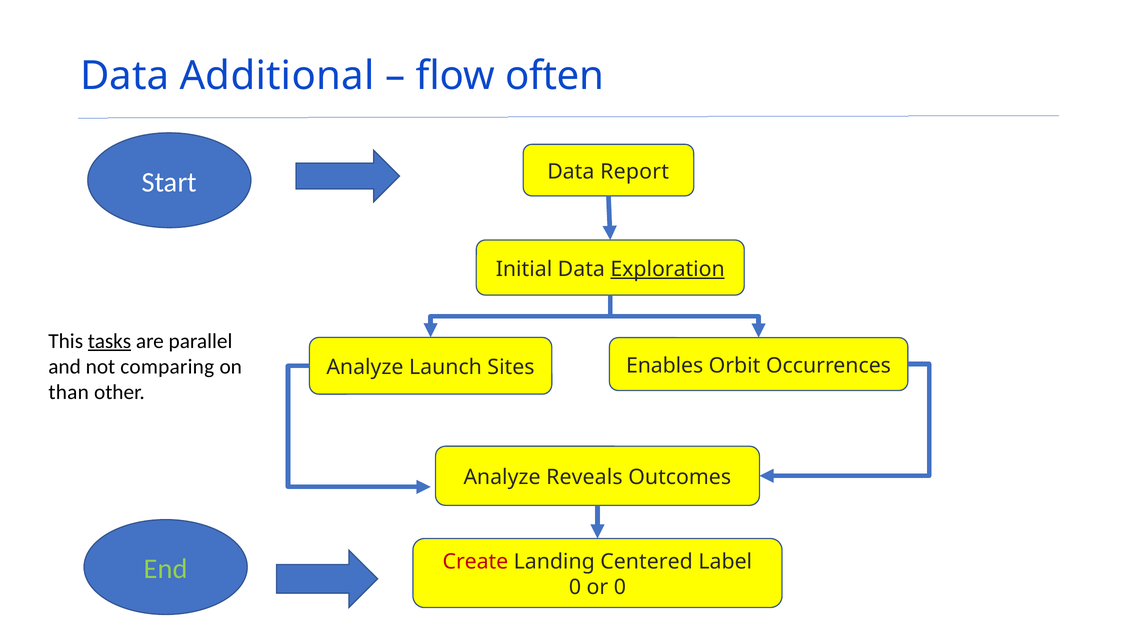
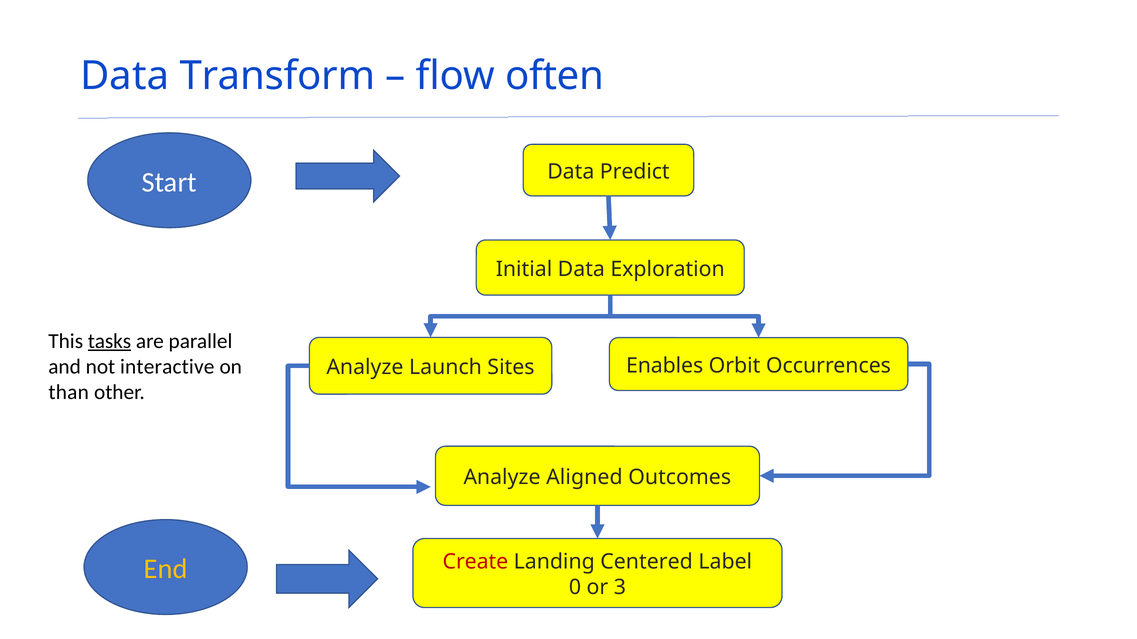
Additional: Additional -> Transform
Report: Report -> Predict
Exploration underline: present -> none
comparing: comparing -> interactive
Reveals: Reveals -> Aligned
End colour: light green -> yellow
or 0: 0 -> 3
